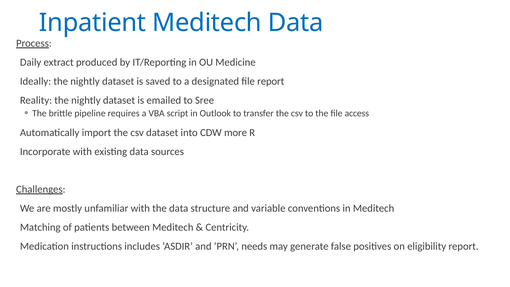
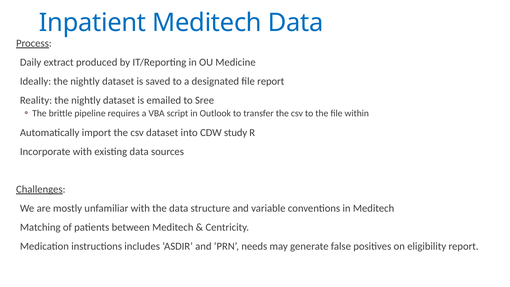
access: access -> within
more: more -> study
